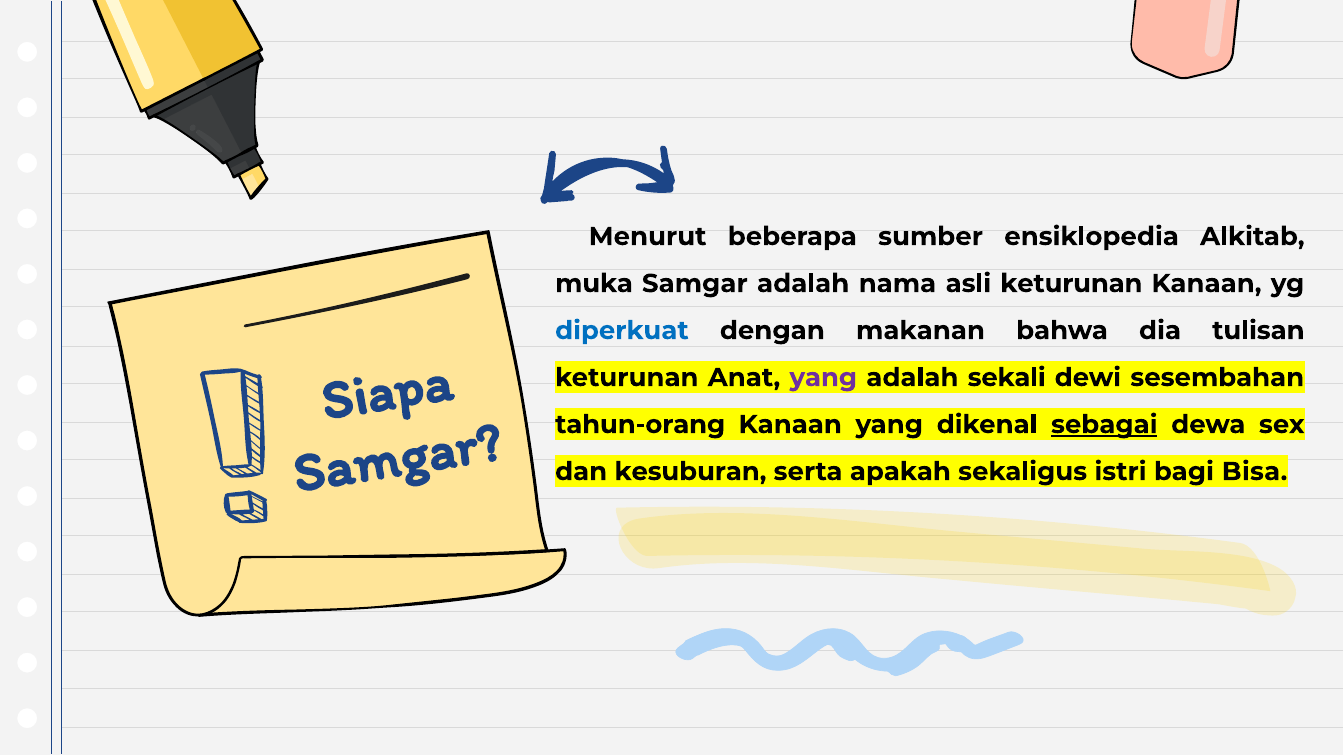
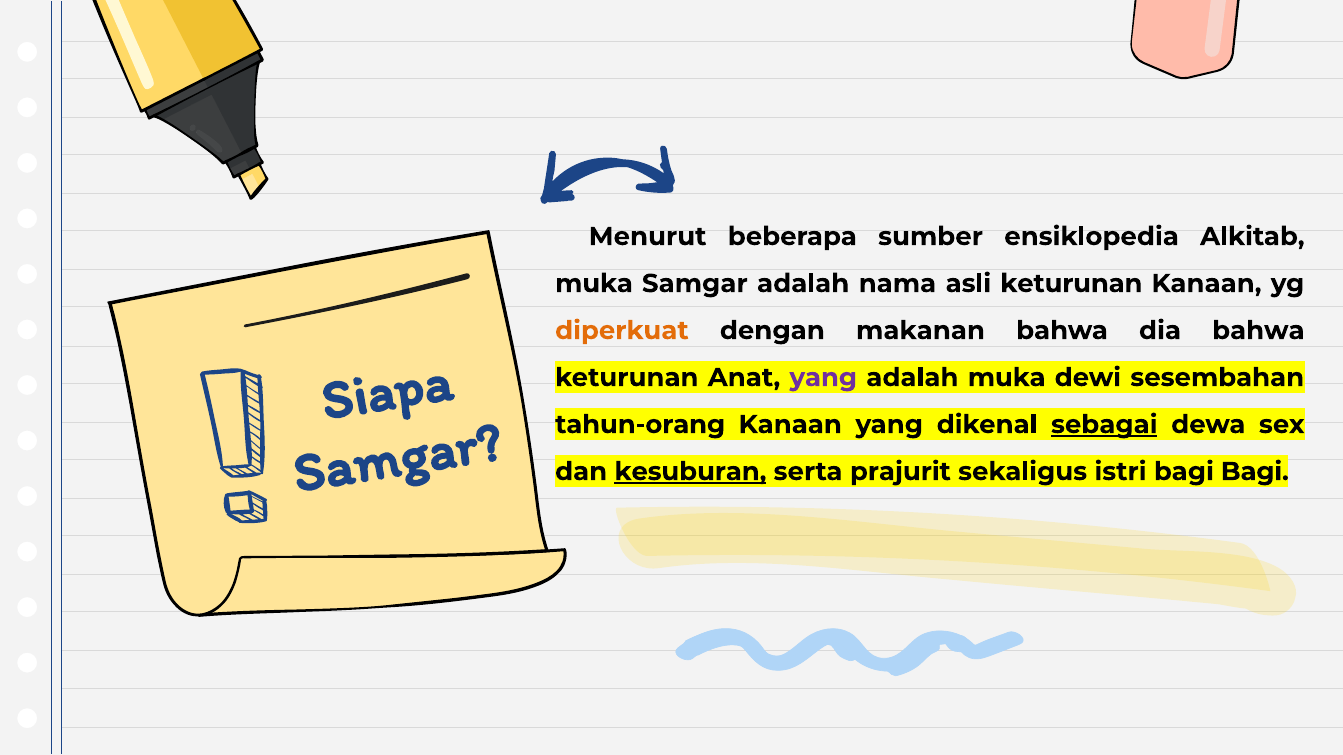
diperkuat colour: blue -> orange
dia tulisan: tulisan -> bahwa
adalah sekali: sekali -> muka
kesuburan underline: none -> present
apakah: apakah -> prajurit
bagi Bisa: Bisa -> Bagi
